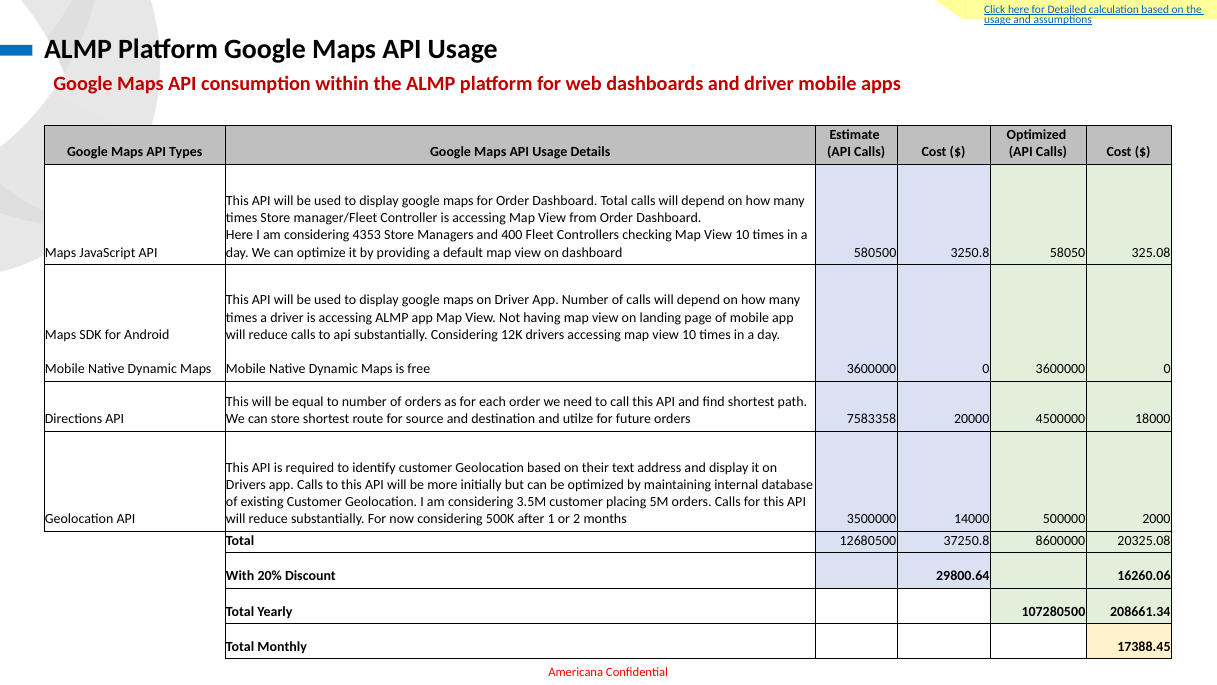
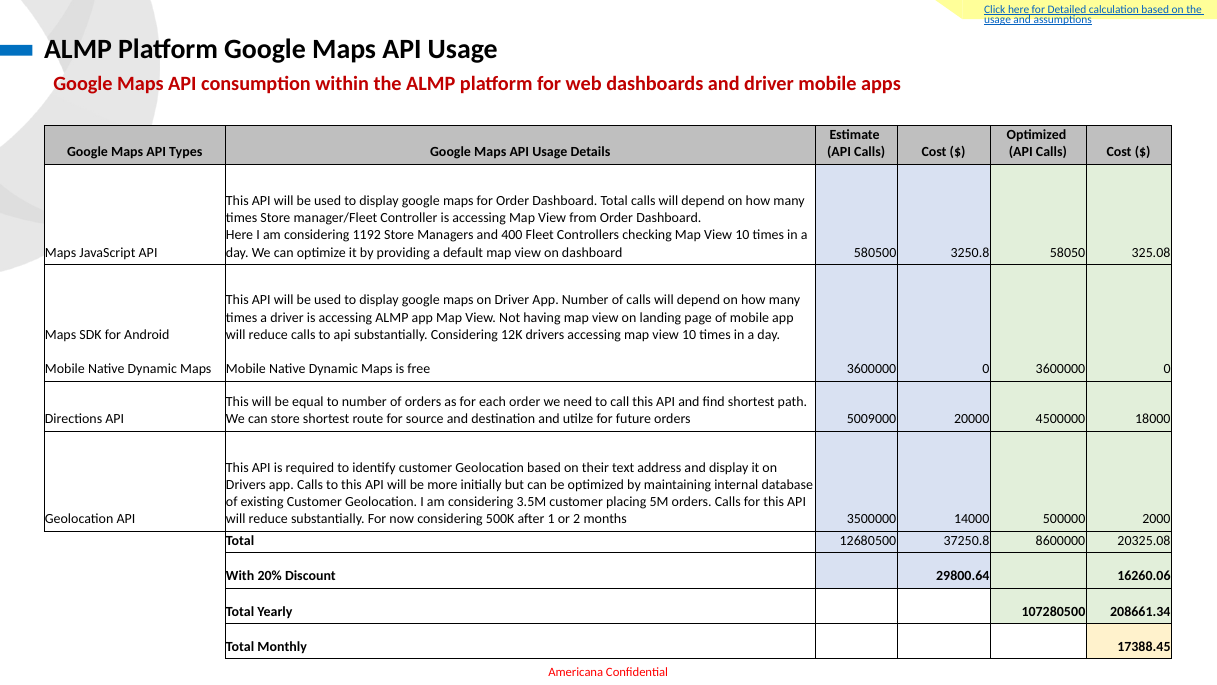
4353: 4353 -> 1192
7583358: 7583358 -> 5009000
